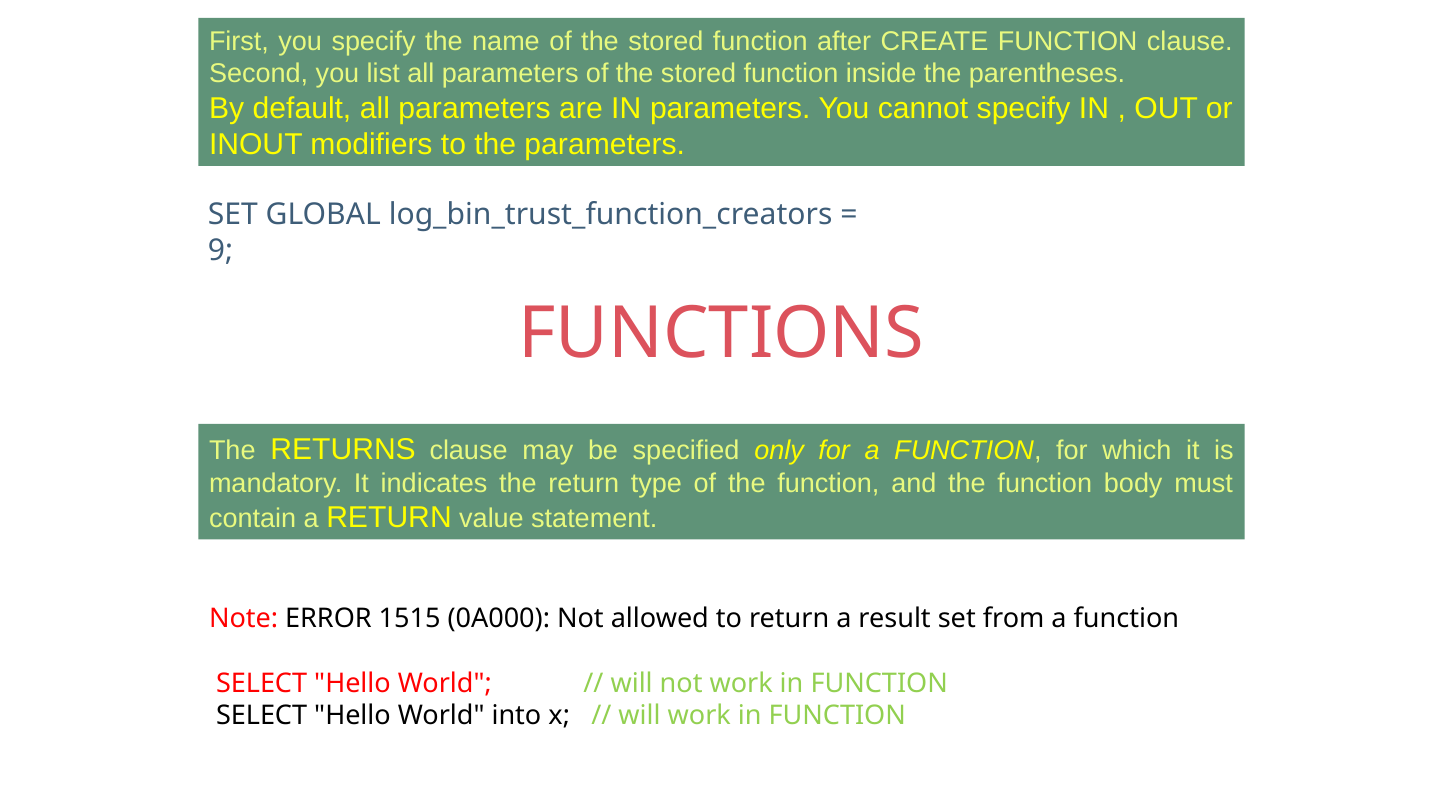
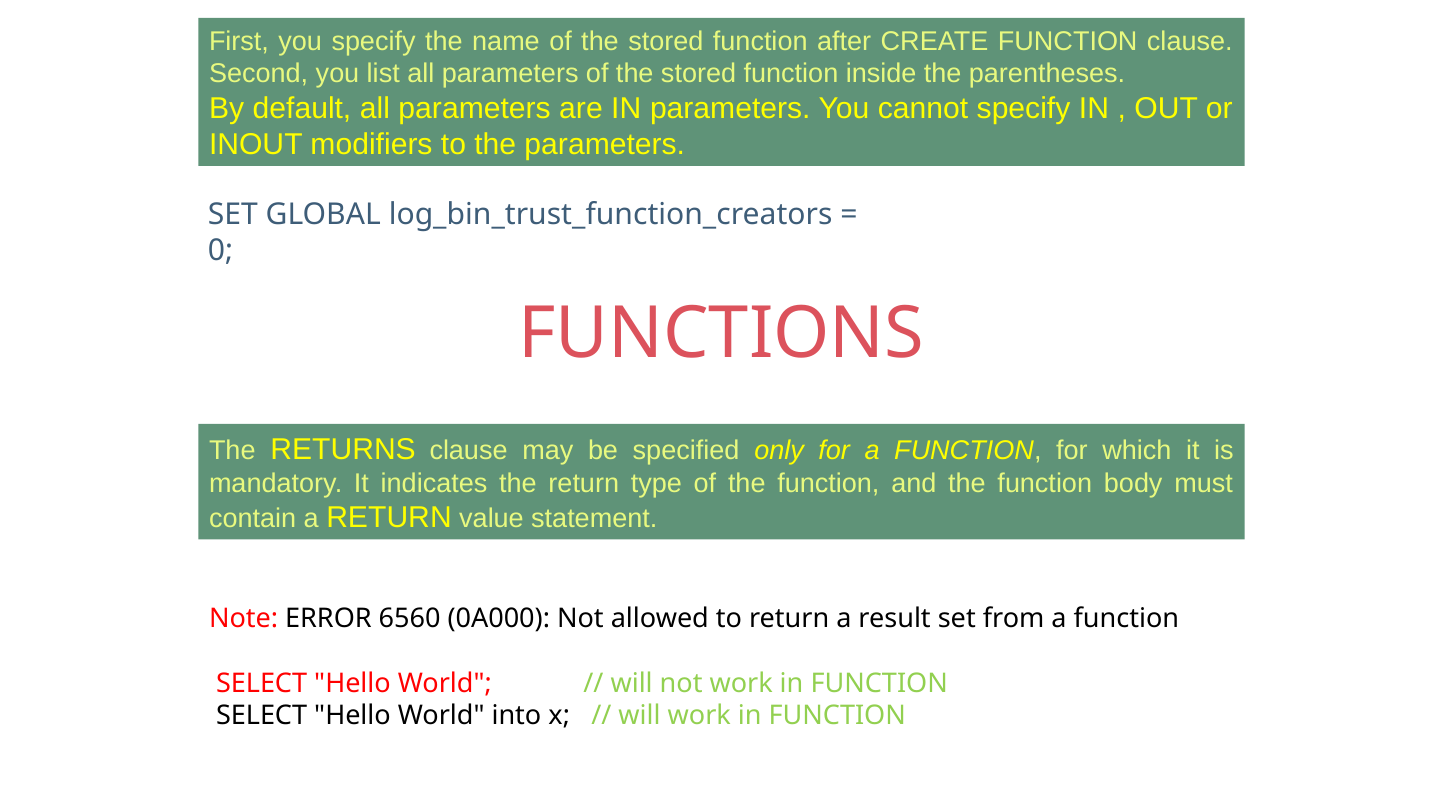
9: 9 -> 0
1515: 1515 -> 6560
